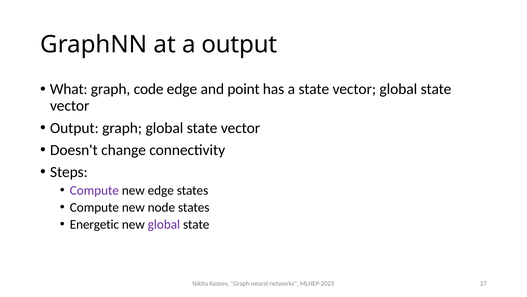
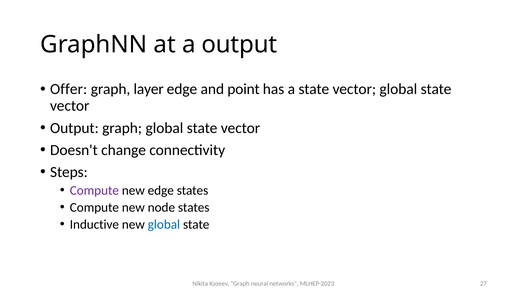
What: What -> Offer
code: code -> layer
Energetic: Energetic -> Inductive
global at (164, 224) colour: purple -> blue
